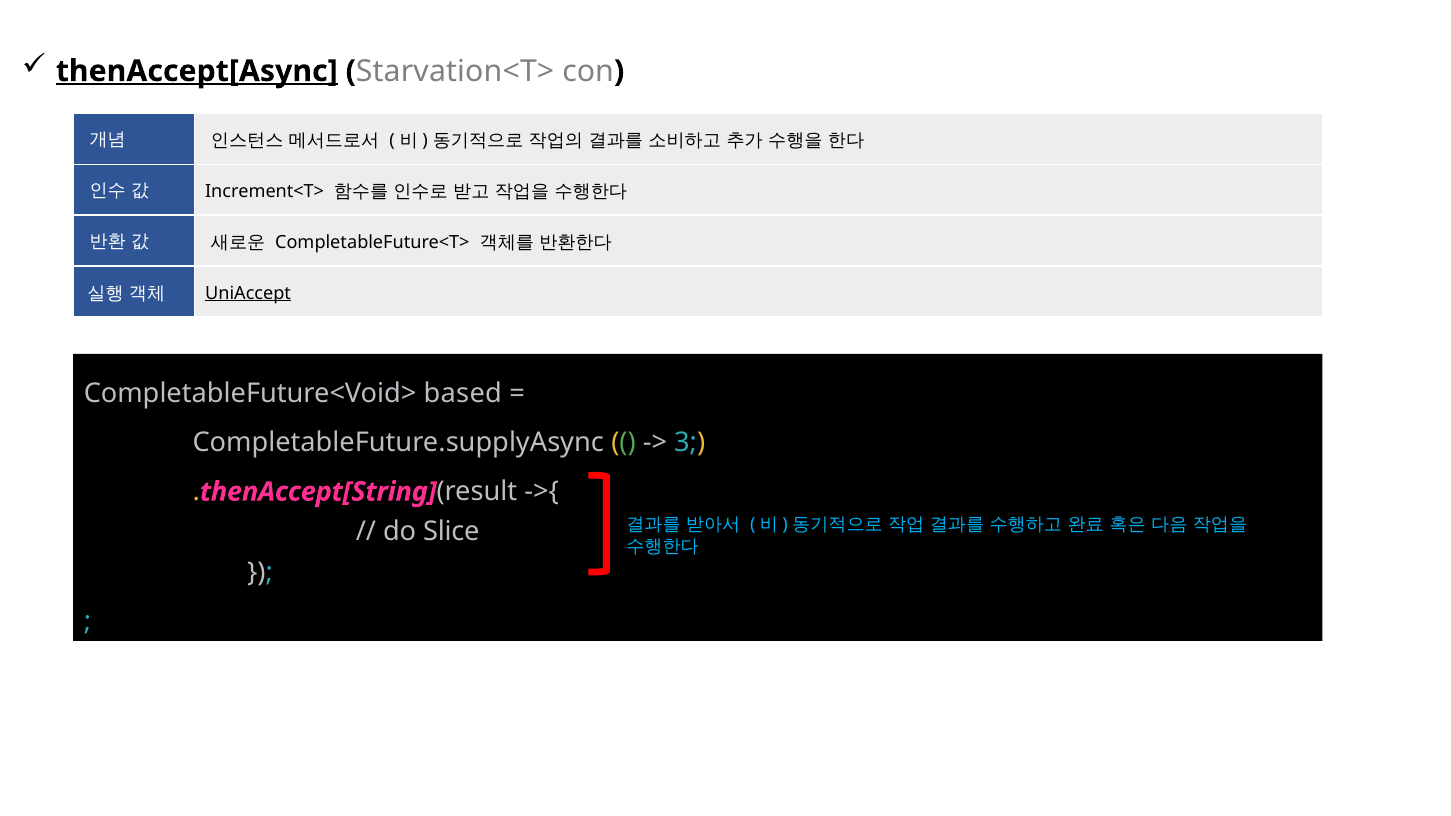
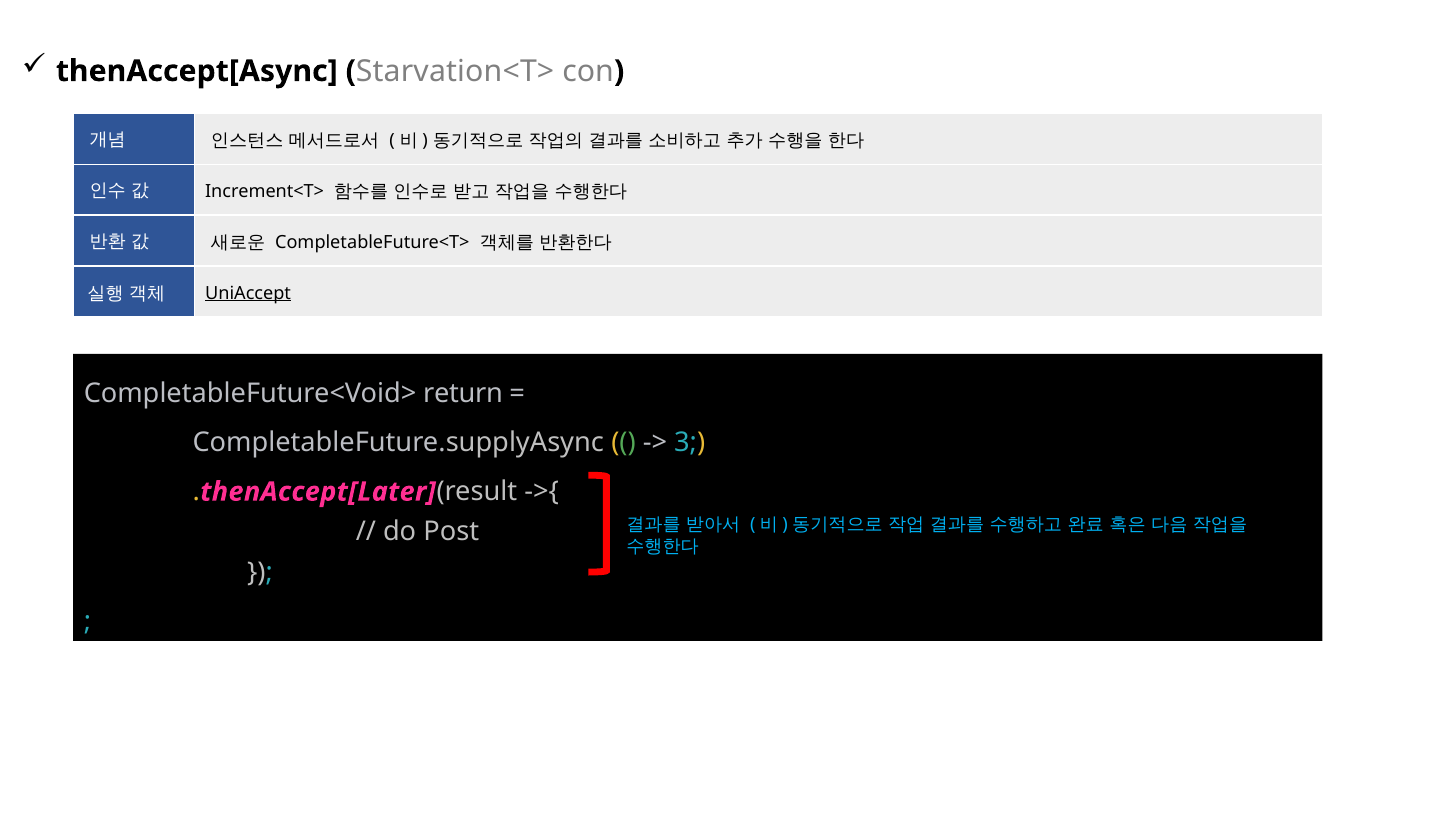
thenAccept[Async underline: present -> none
based: based -> return
thenAccept[String: thenAccept[String -> thenAccept[Later
Slice: Slice -> Post
